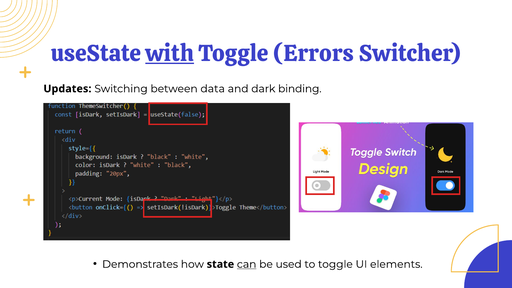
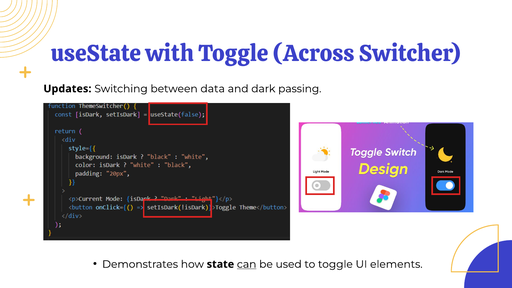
with underline: present -> none
Errors: Errors -> Across
binding: binding -> passing
